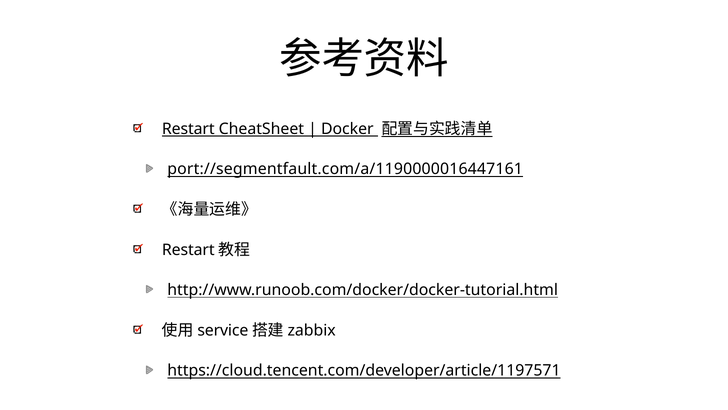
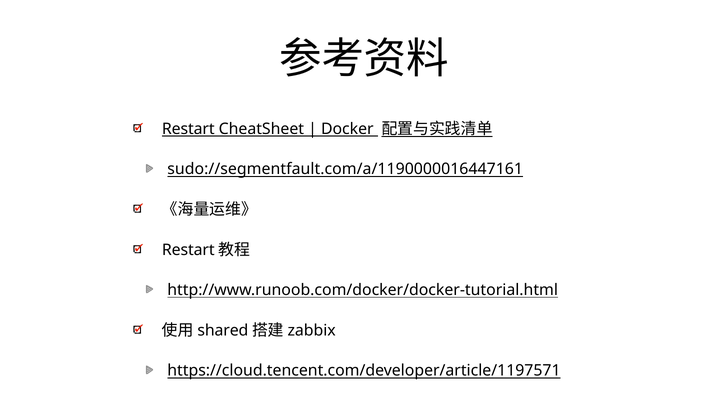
port://segmentfault.com/a/1190000016447161: port://segmentfault.com/a/1190000016447161 -> sudo://segmentfault.com/a/1190000016447161
service: service -> shared
